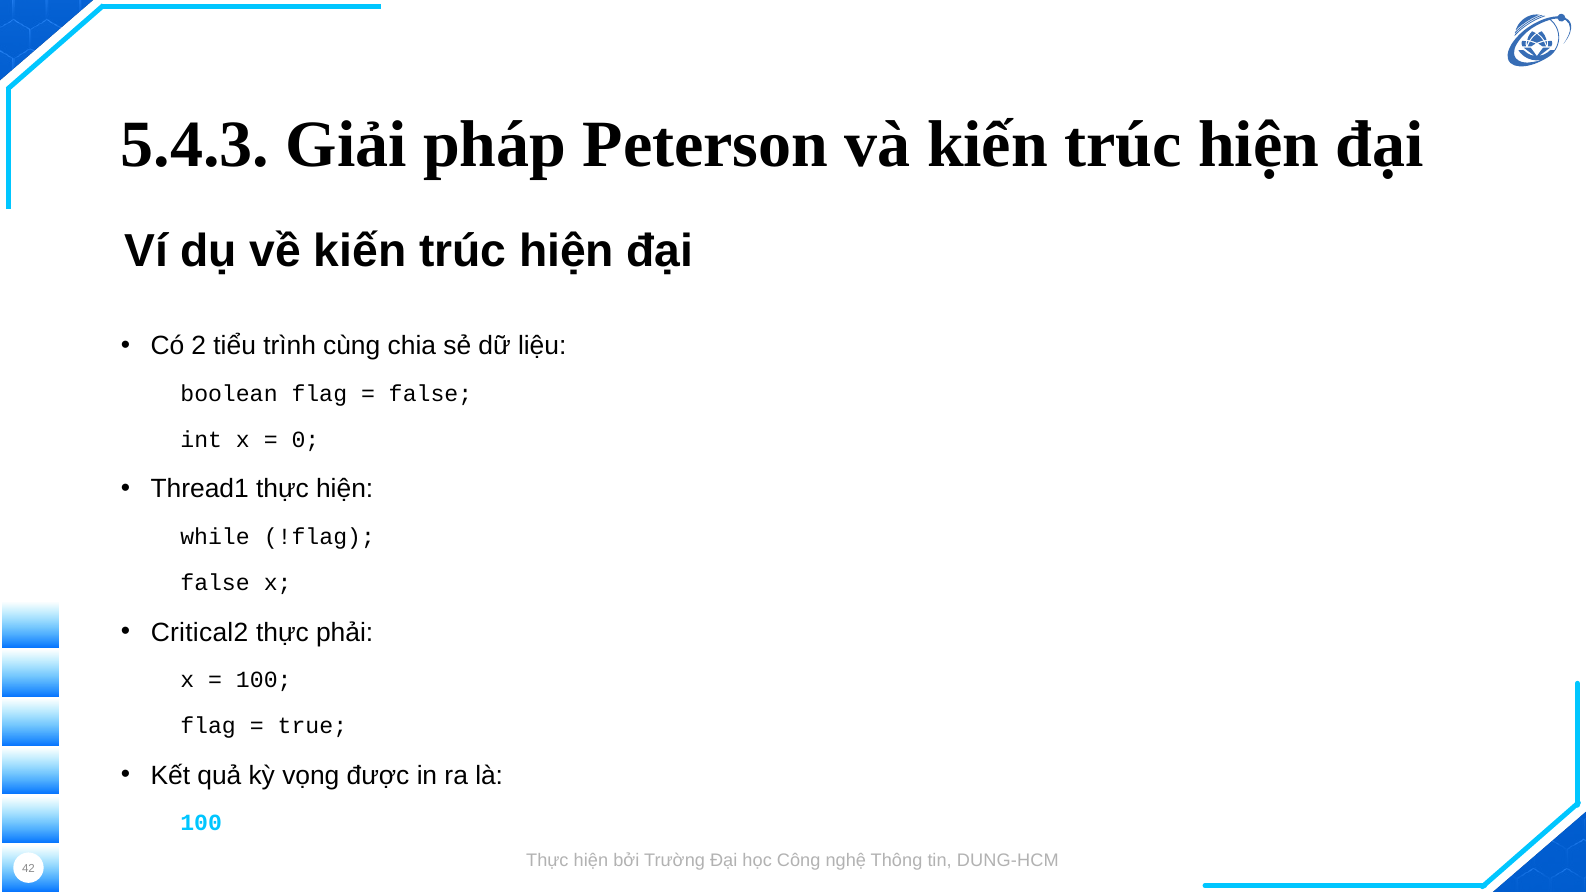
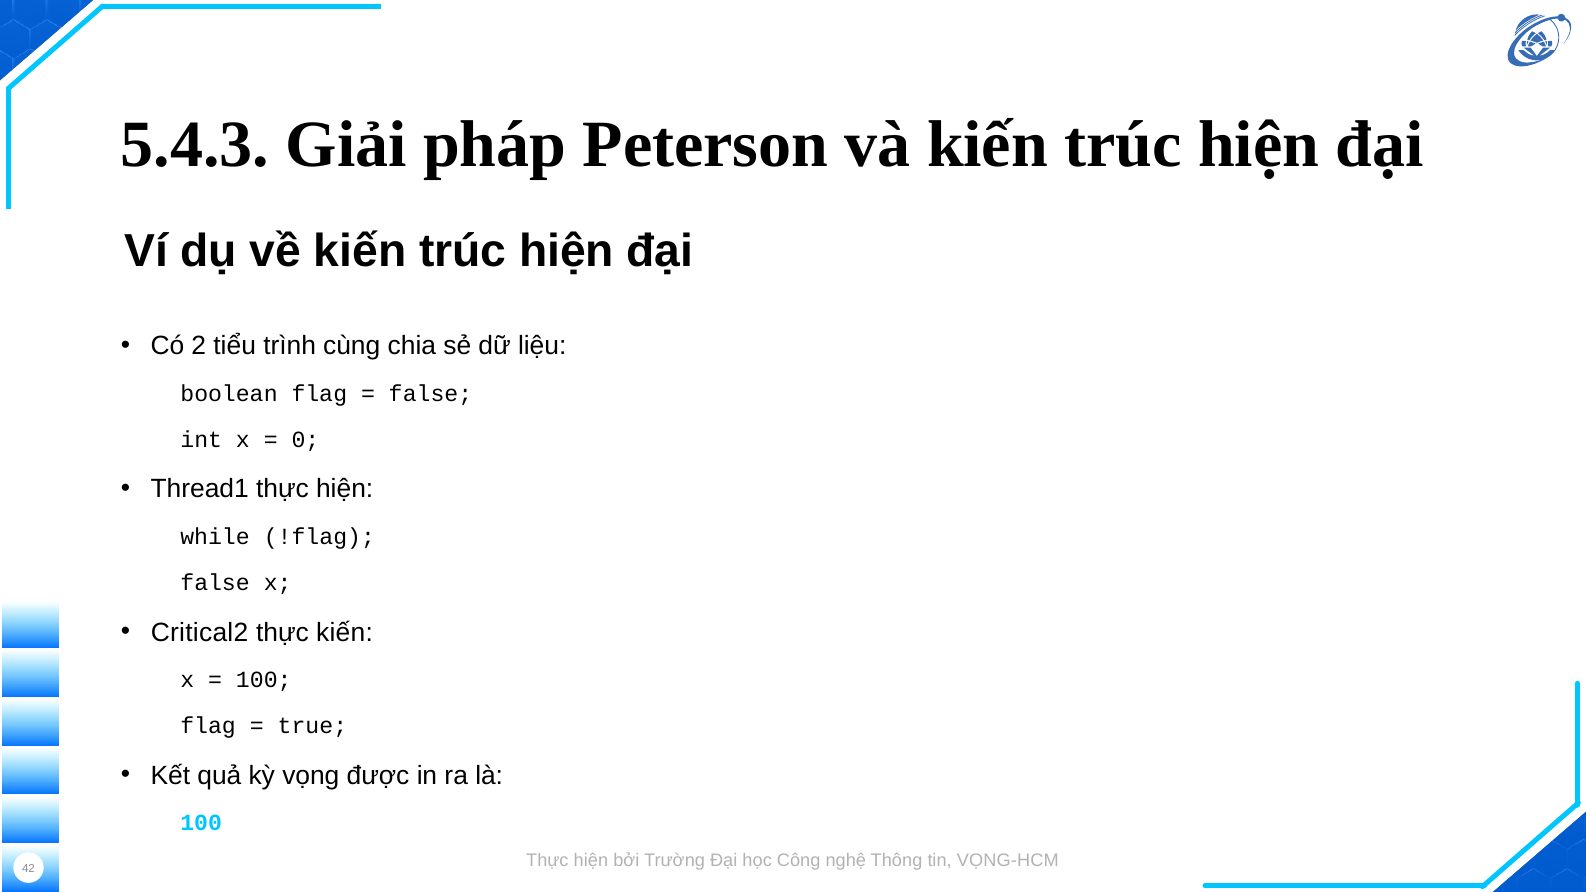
thực phải: phải -> kiến
DUNG-HCM: DUNG-HCM -> VỌNG-HCM
